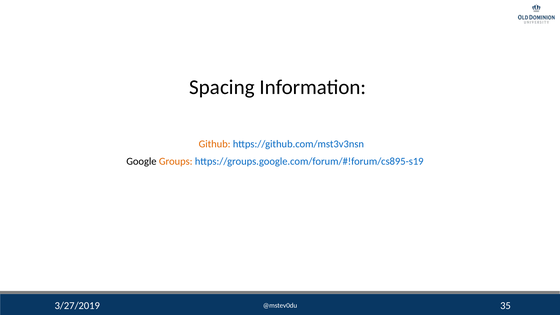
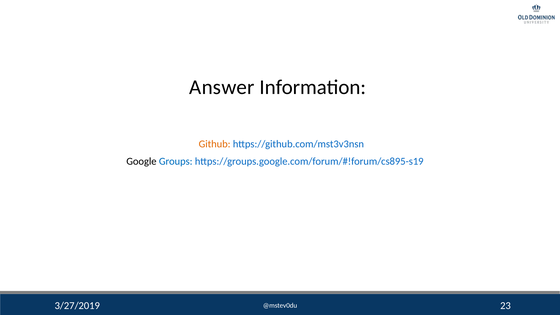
Spacing: Spacing -> Answer
Groups colour: orange -> blue
35: 35 -> 23
